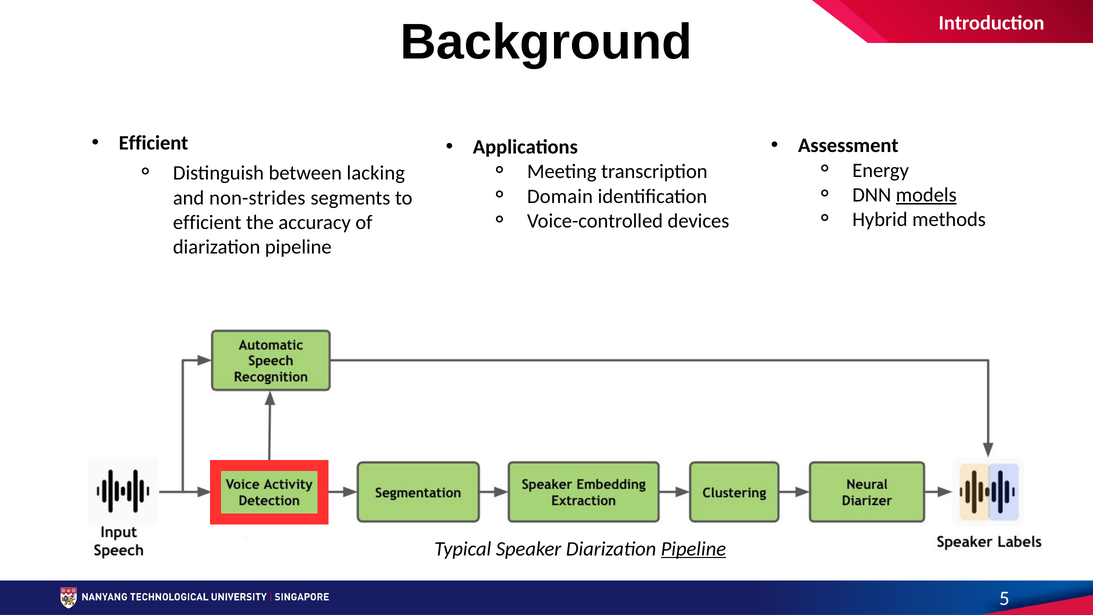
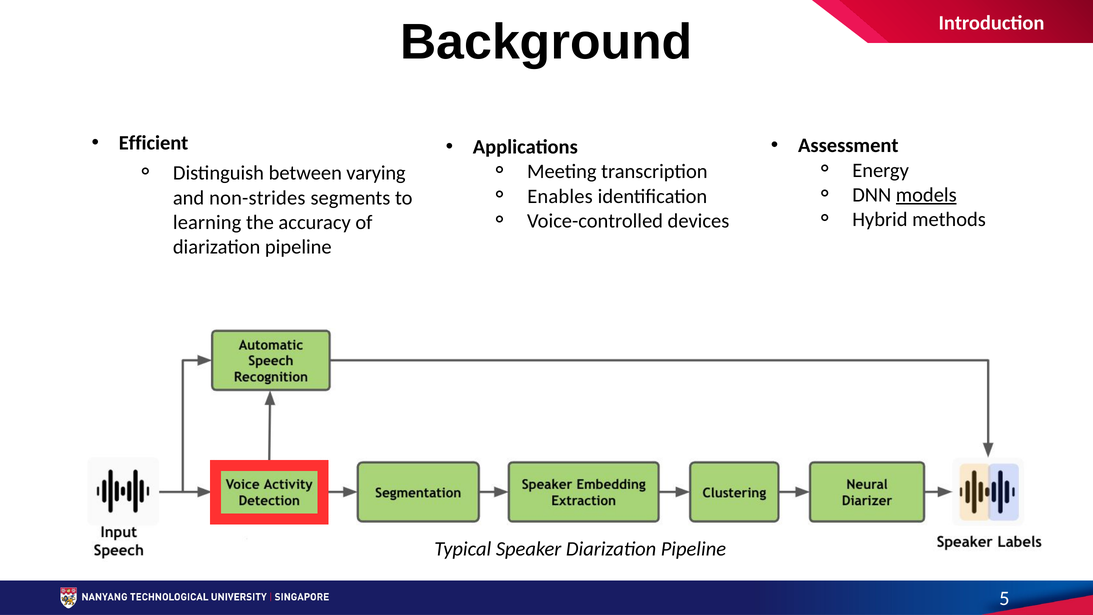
lacking: lacking -> varying
Domain: Domain -> Enables
efficient at (207, 222): efficient -> learning
Pipeline at (693, 549) underline: present -> none
